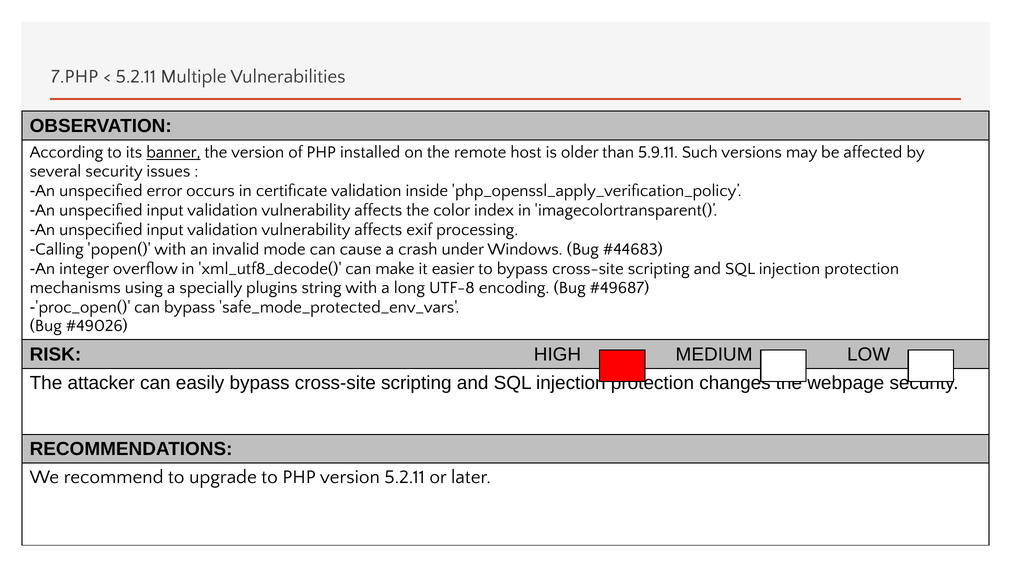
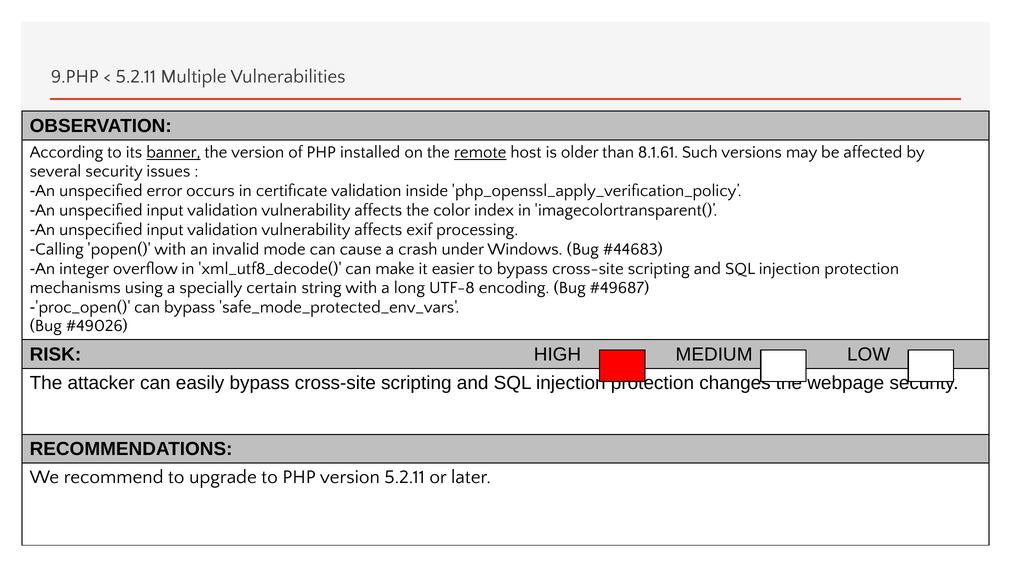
7.PHP: 7.PHP -> 9.PHP
remote underline: none -> present
5.9.11: 5.9.11 -> 8.1.61
plugins: plugins -> certain
